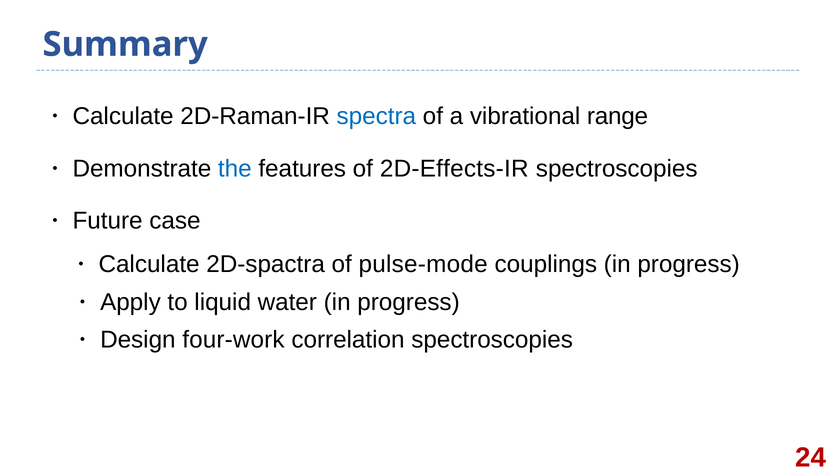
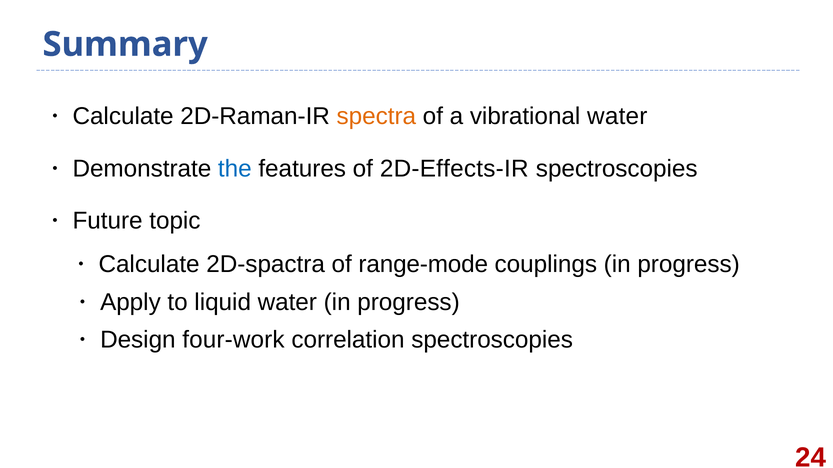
spectra colour: blue -> orange
vibrational range: range -> water
case: case -> topic
pulse-mode: pulse-mode -> range-mode
